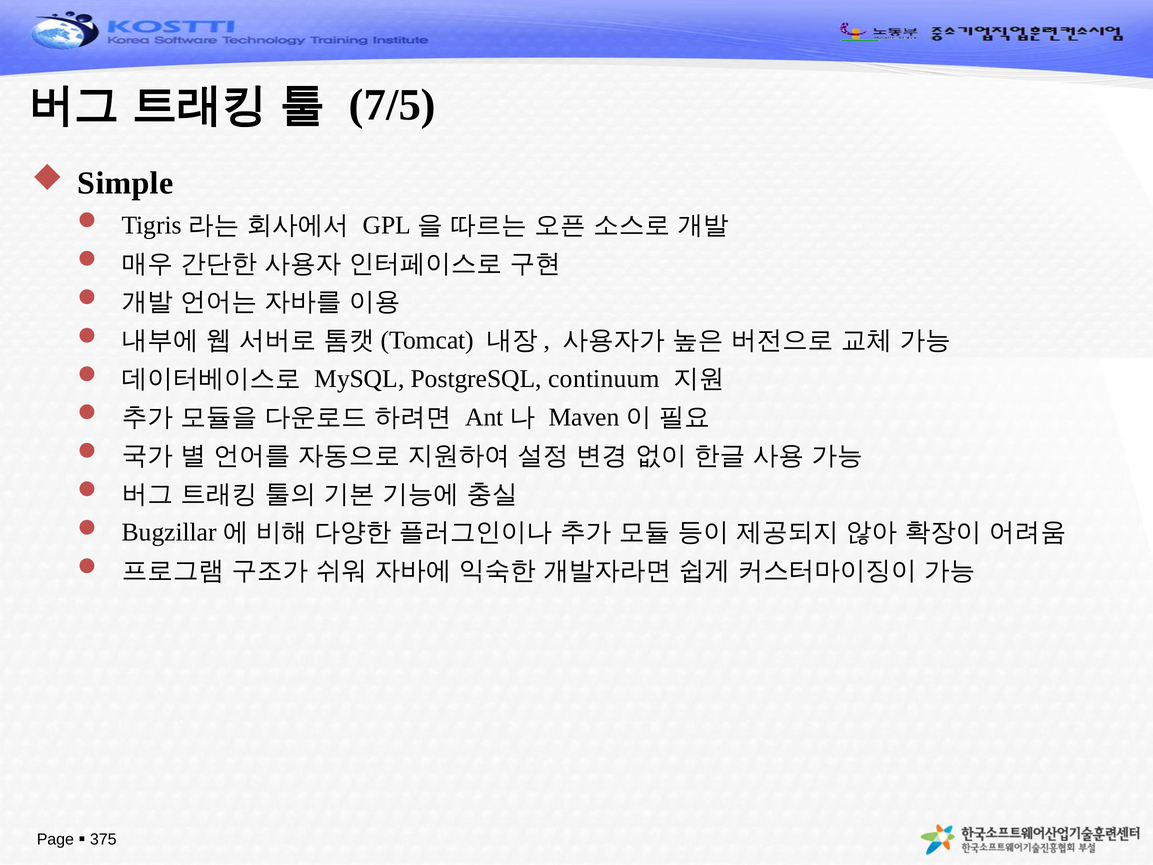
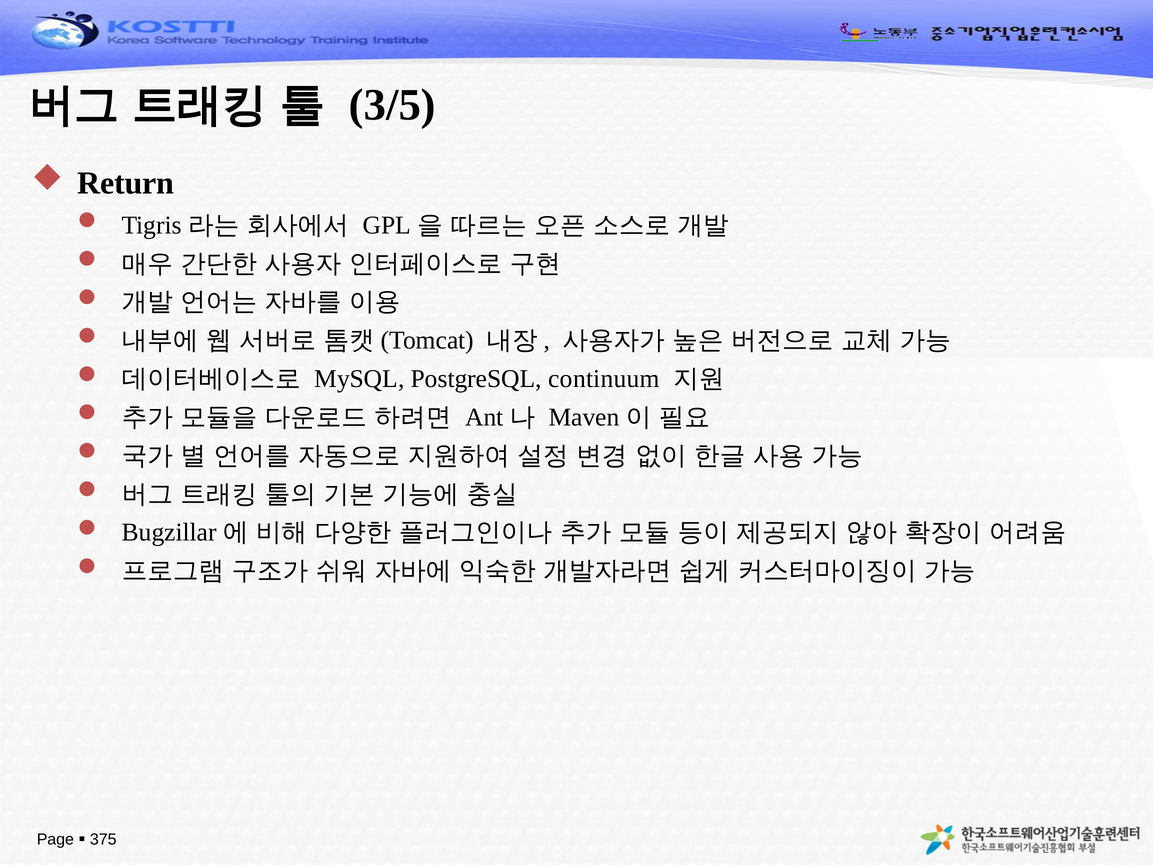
7/5: 7/5 -> 3/5
Simple: Simple -> Return
